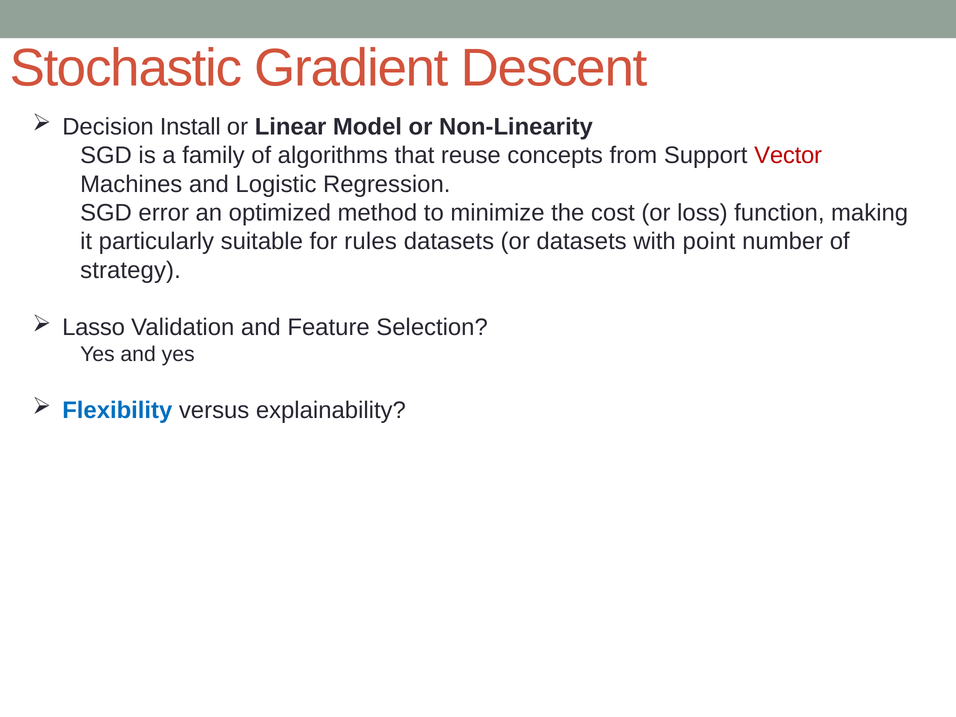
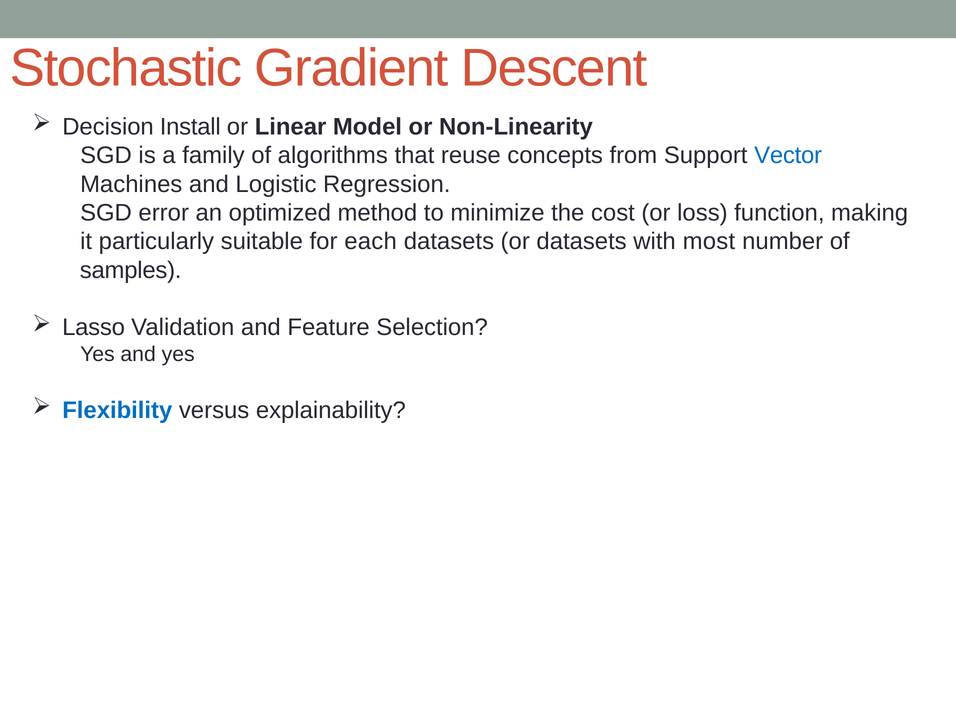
Vector colour: red -> blue
rules: rules -> each
point: point -> most
strategy: strategy -> samples
